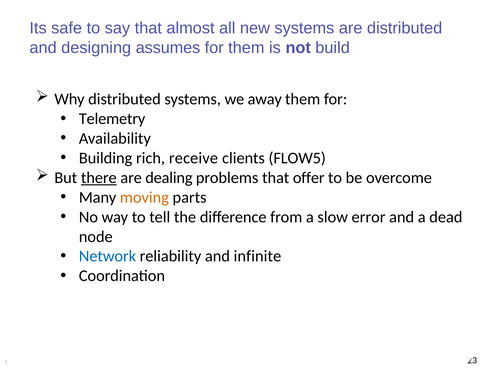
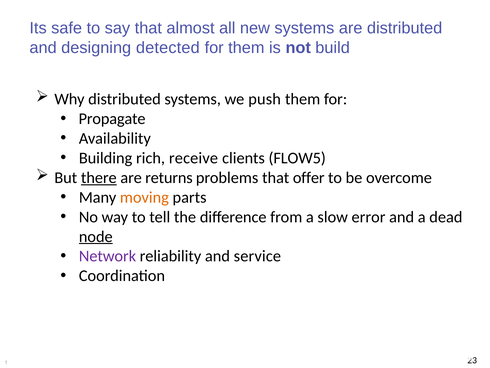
assumes: assumes -> detected
away: away -> push
Telemetry: Telemetry -> Propagate
dealing: dealing -> returns
node underline: none -> present
Network colour: blue -> purple
infinite: infinite -> service
